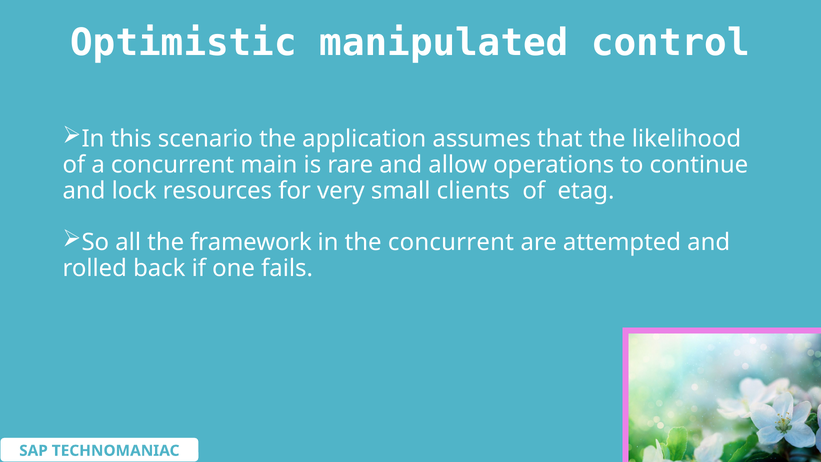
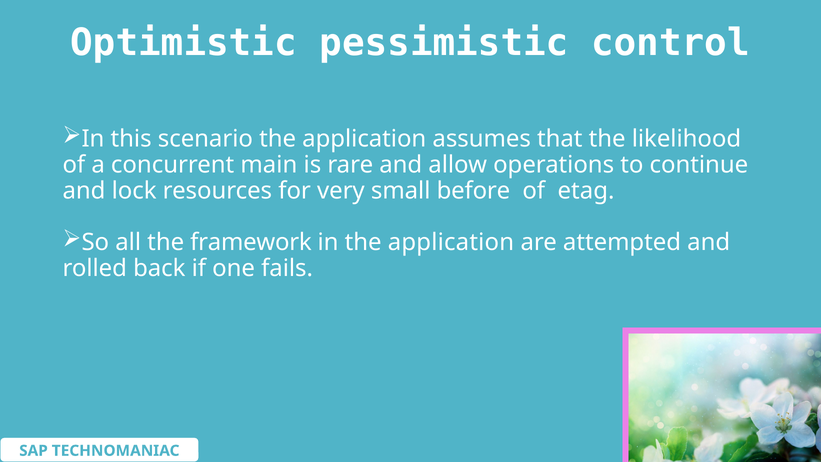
manipulated: manipulated -> pessimistic
clients: clients -> before
in the concurrent: concurrent -> application
